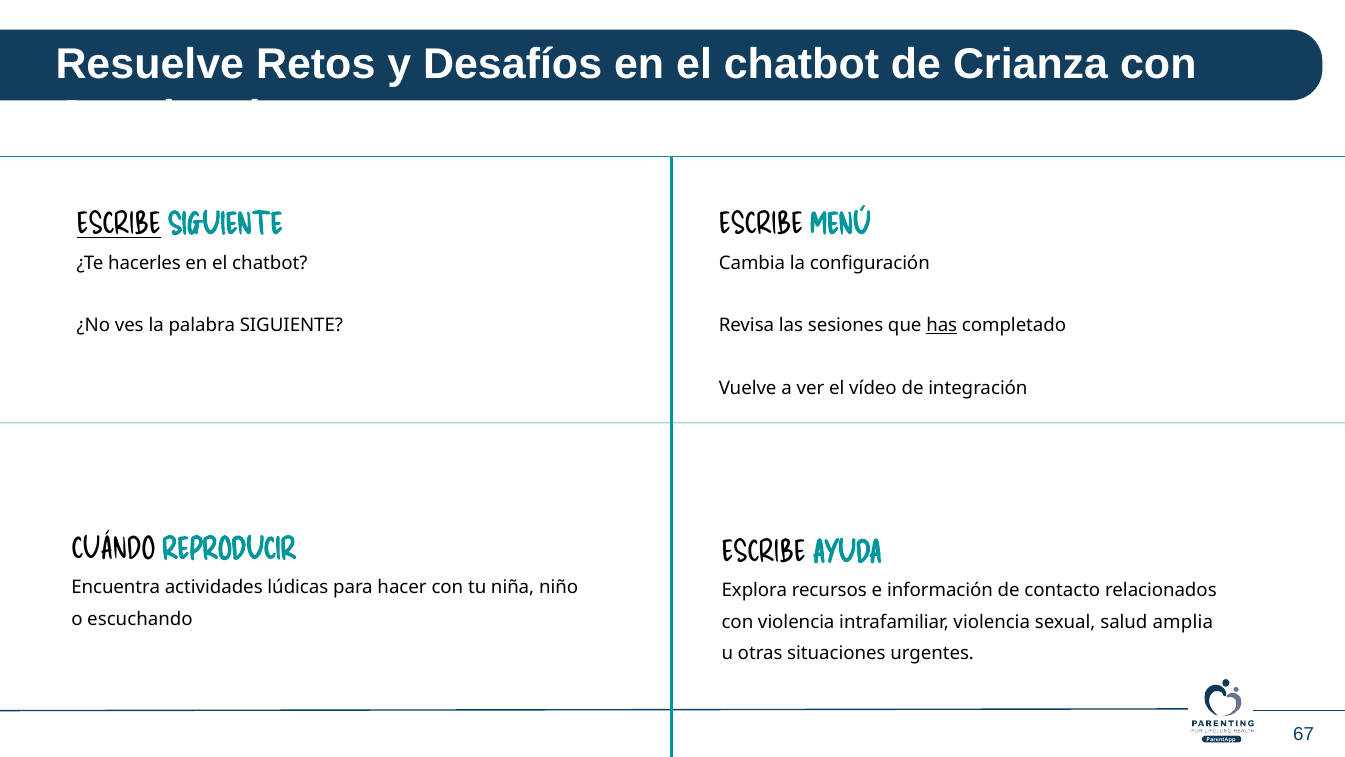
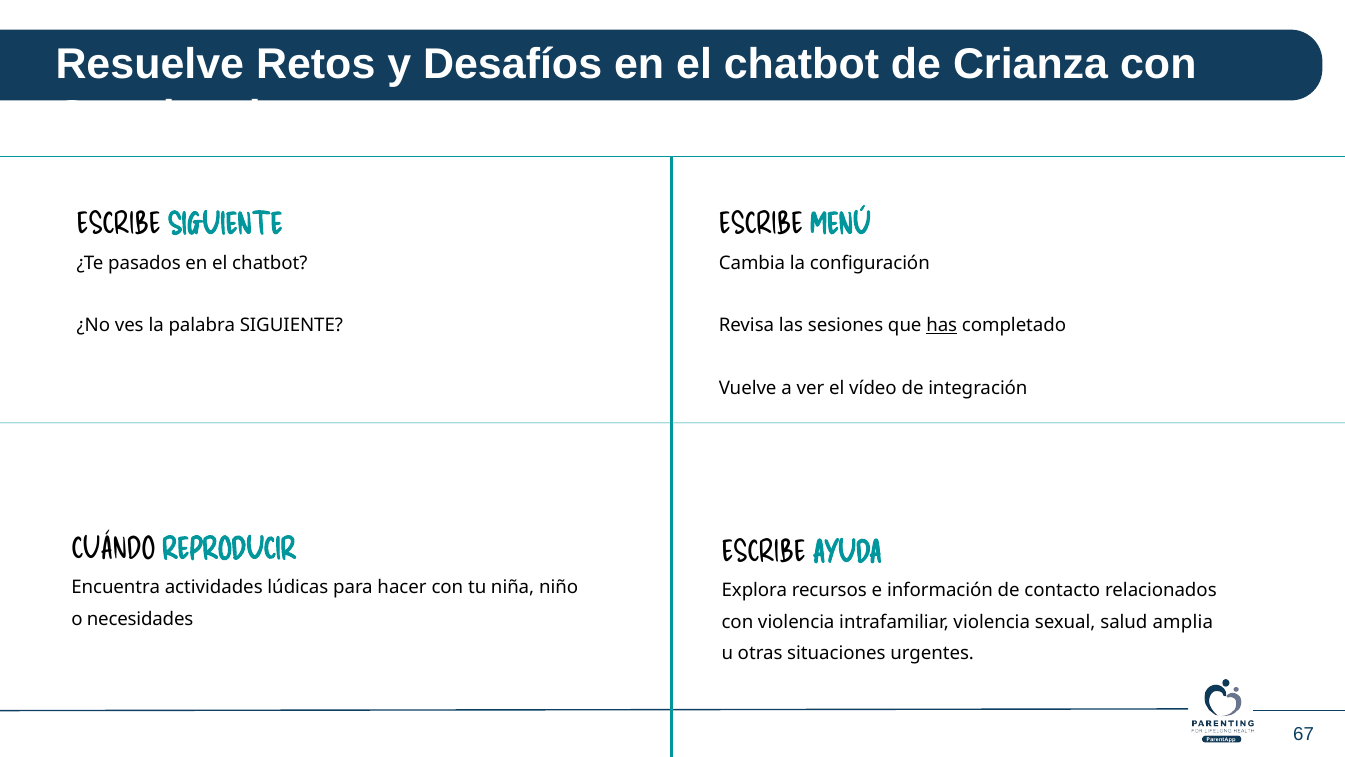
ESCRIBE at (119, 225) underline: present -> none
hacerles: hacerles -> pasados
escuchando: escuchando -> necesidades
